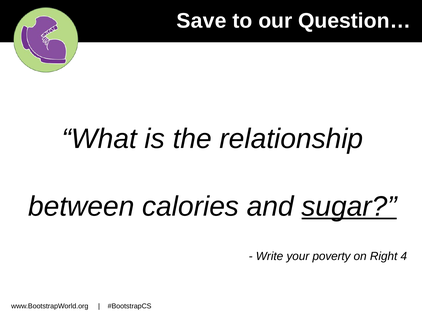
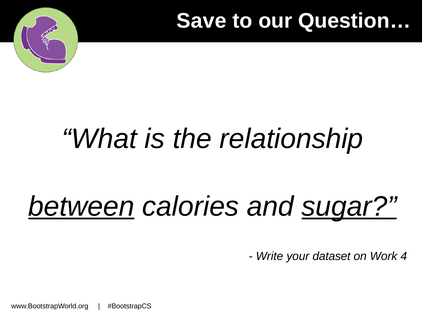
between underline: none -> present
poverty: poverty -> dataset
Right: Right -> Work
